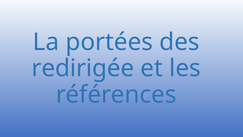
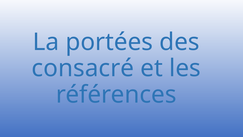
redirigée: redirigée -> consacré
